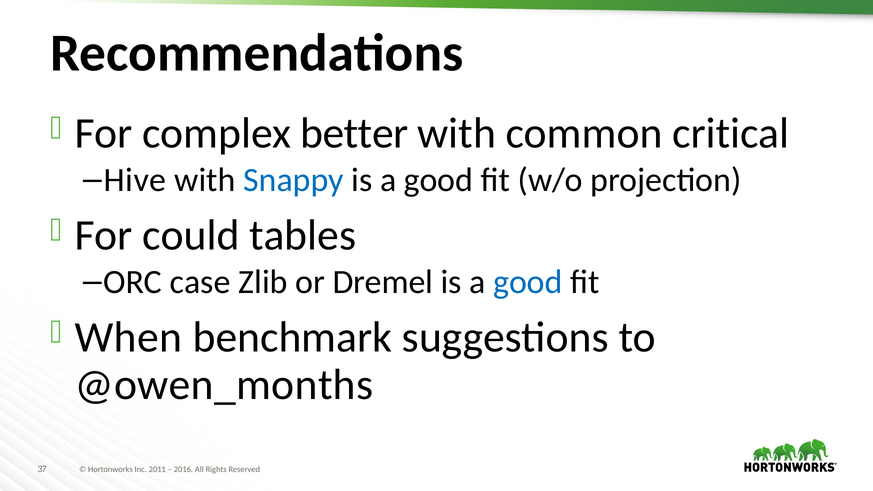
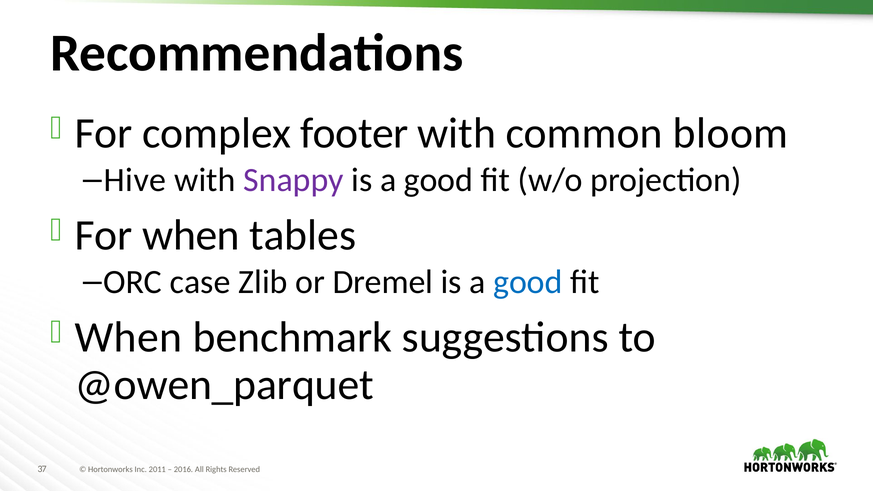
better: better -> footer
critical: critical -> bloom
Snappy colour: blue -> purple
For could: could -> when
@owen_months: @owen_months -> @owen_parquet
